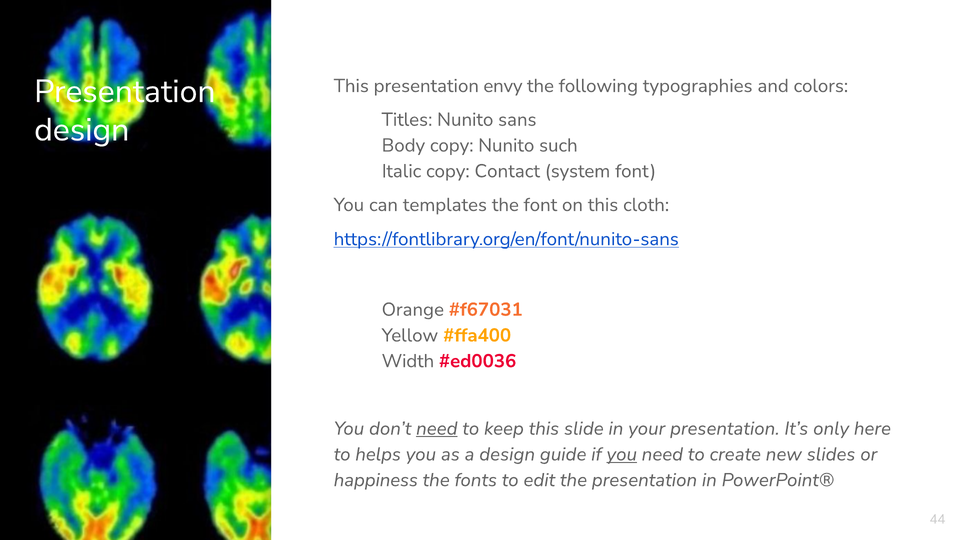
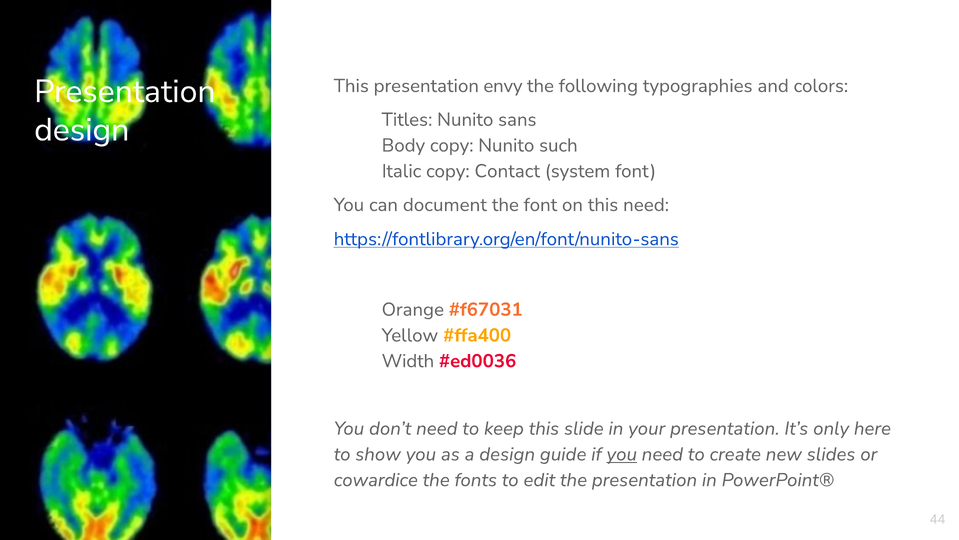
templates: templates -> document
this cloth: cloth -> need
need at (437, 428) underline: present -> none
helps: helps -> show
happiness: happiness -> cowardice
